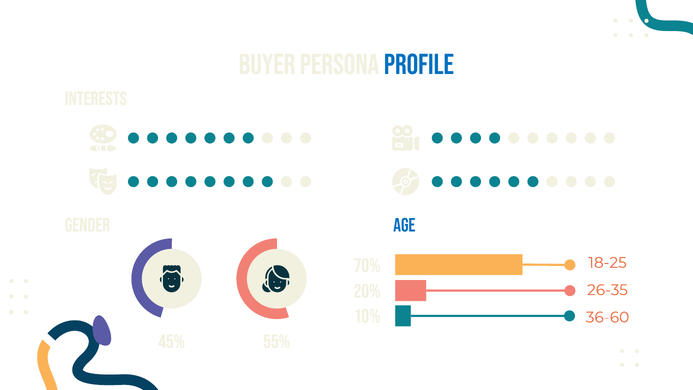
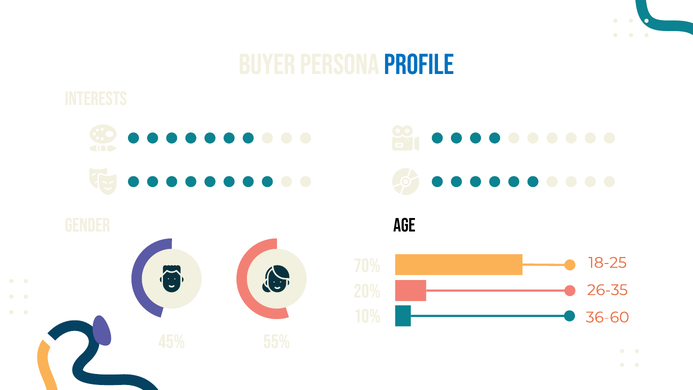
AGE colour: blue -> black
